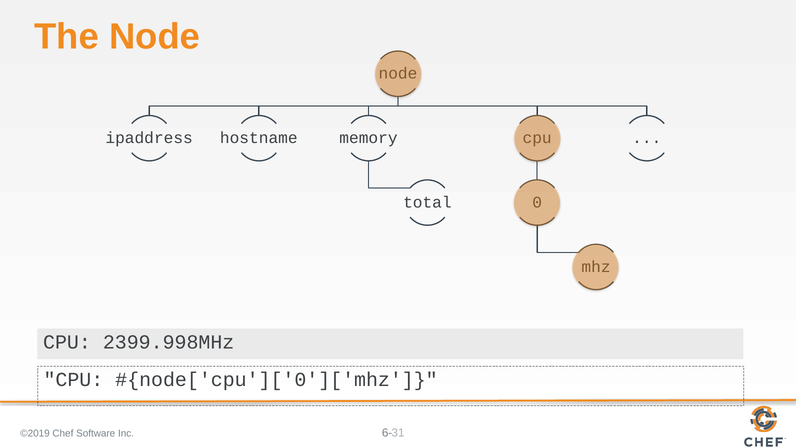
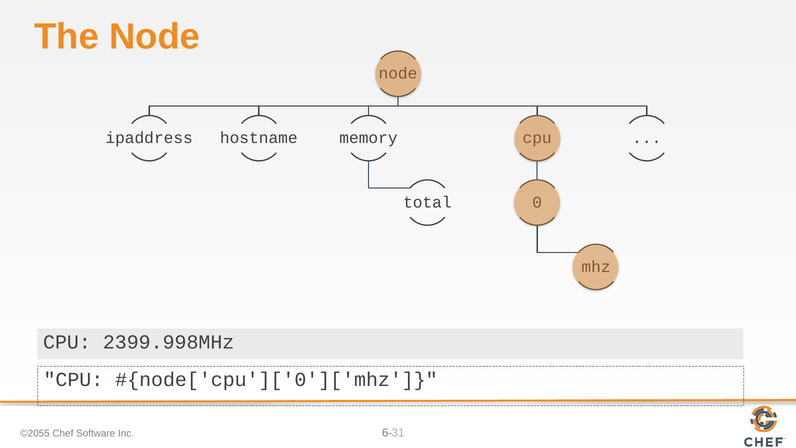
©2019: ©2019 -> ©2055
